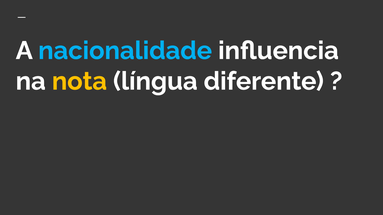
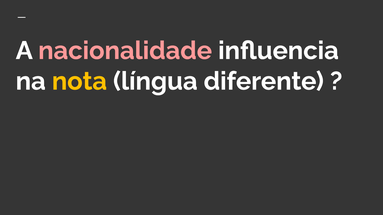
nacionalidade colour: light blue -> pink
